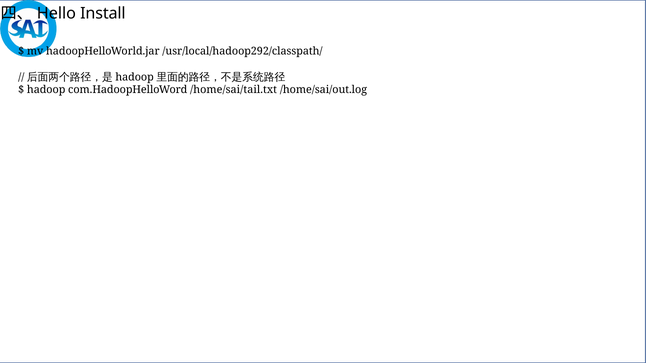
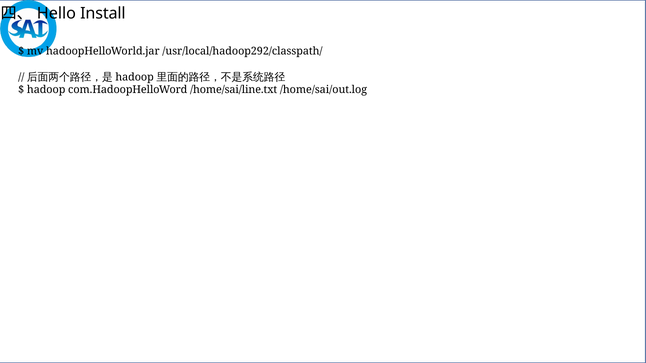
/home/sai/tail.txt: /home/sai/tail.txt -> /home/sai/line.txt
